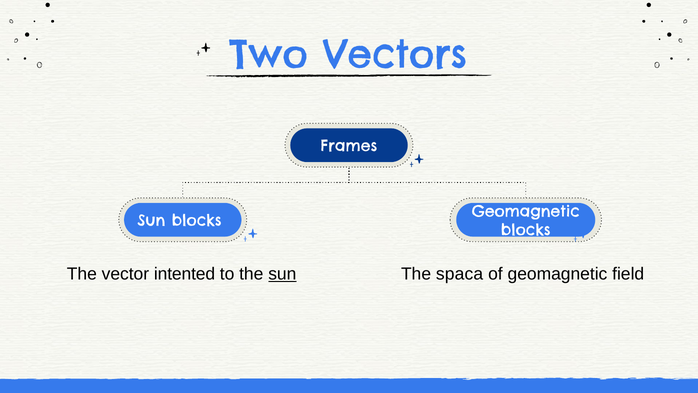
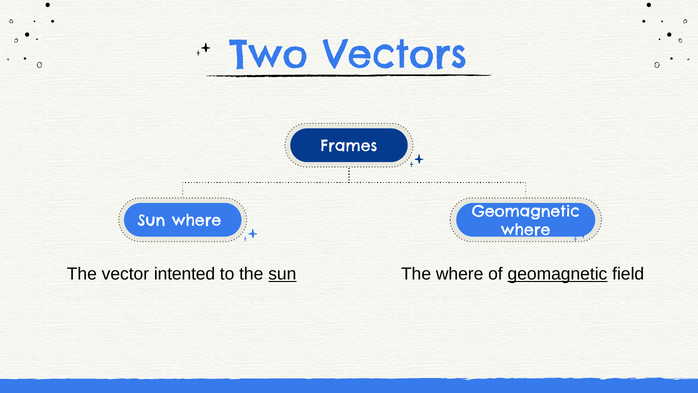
Sun blocks: blocks -> where
blocks at (526, 230): blocks -> where
The spaca: spaca -> where
geomagnetic at (557, 274) underline: none -> present
